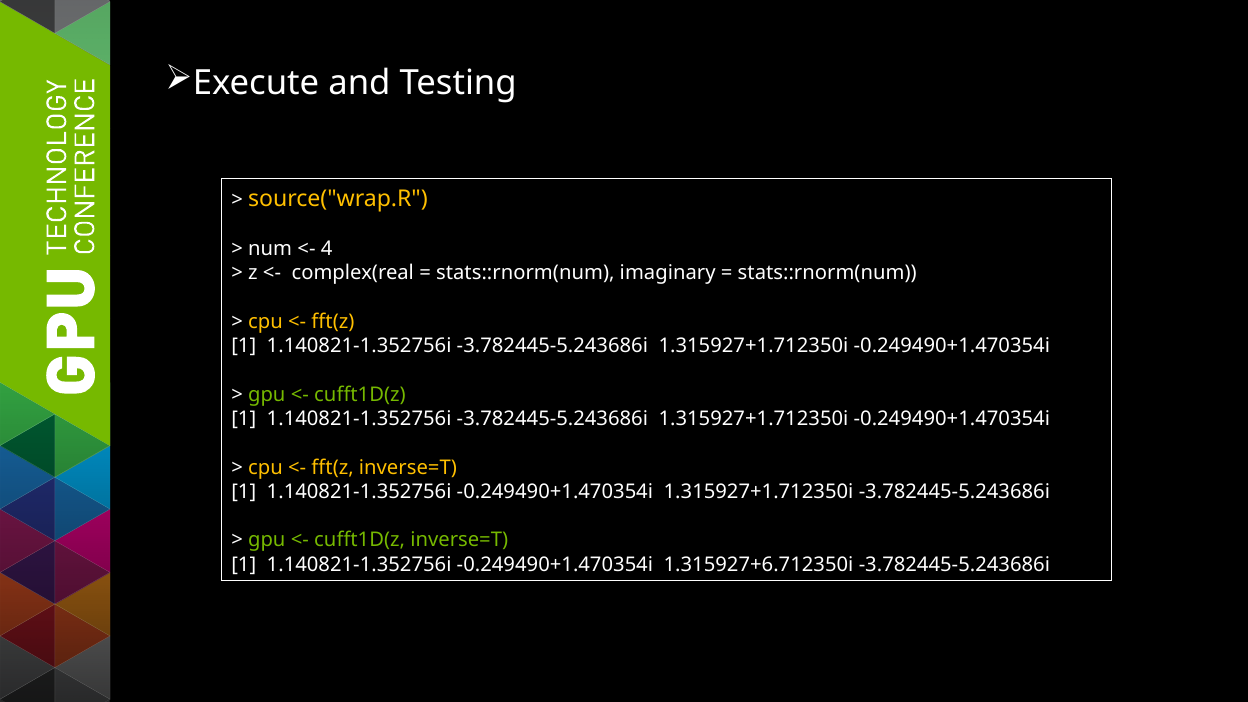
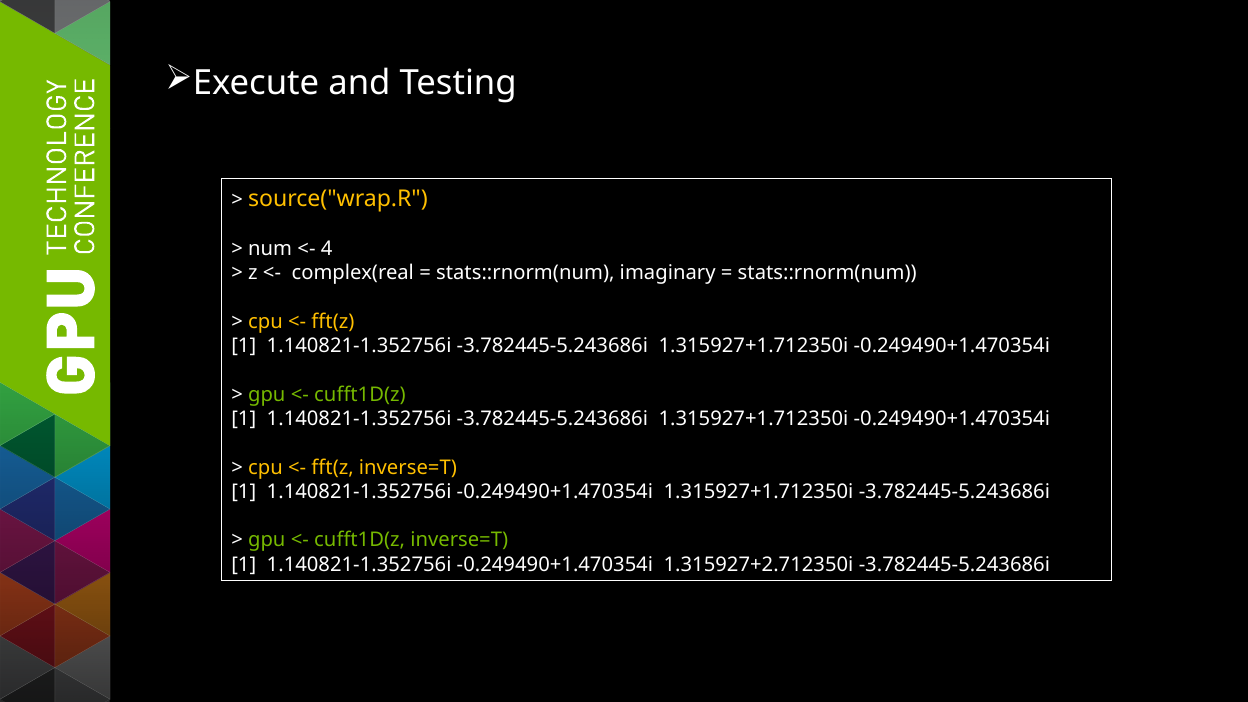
1.315927+6.712350i: 1.315927+6.712350i -> 1.315927+2.712350i
